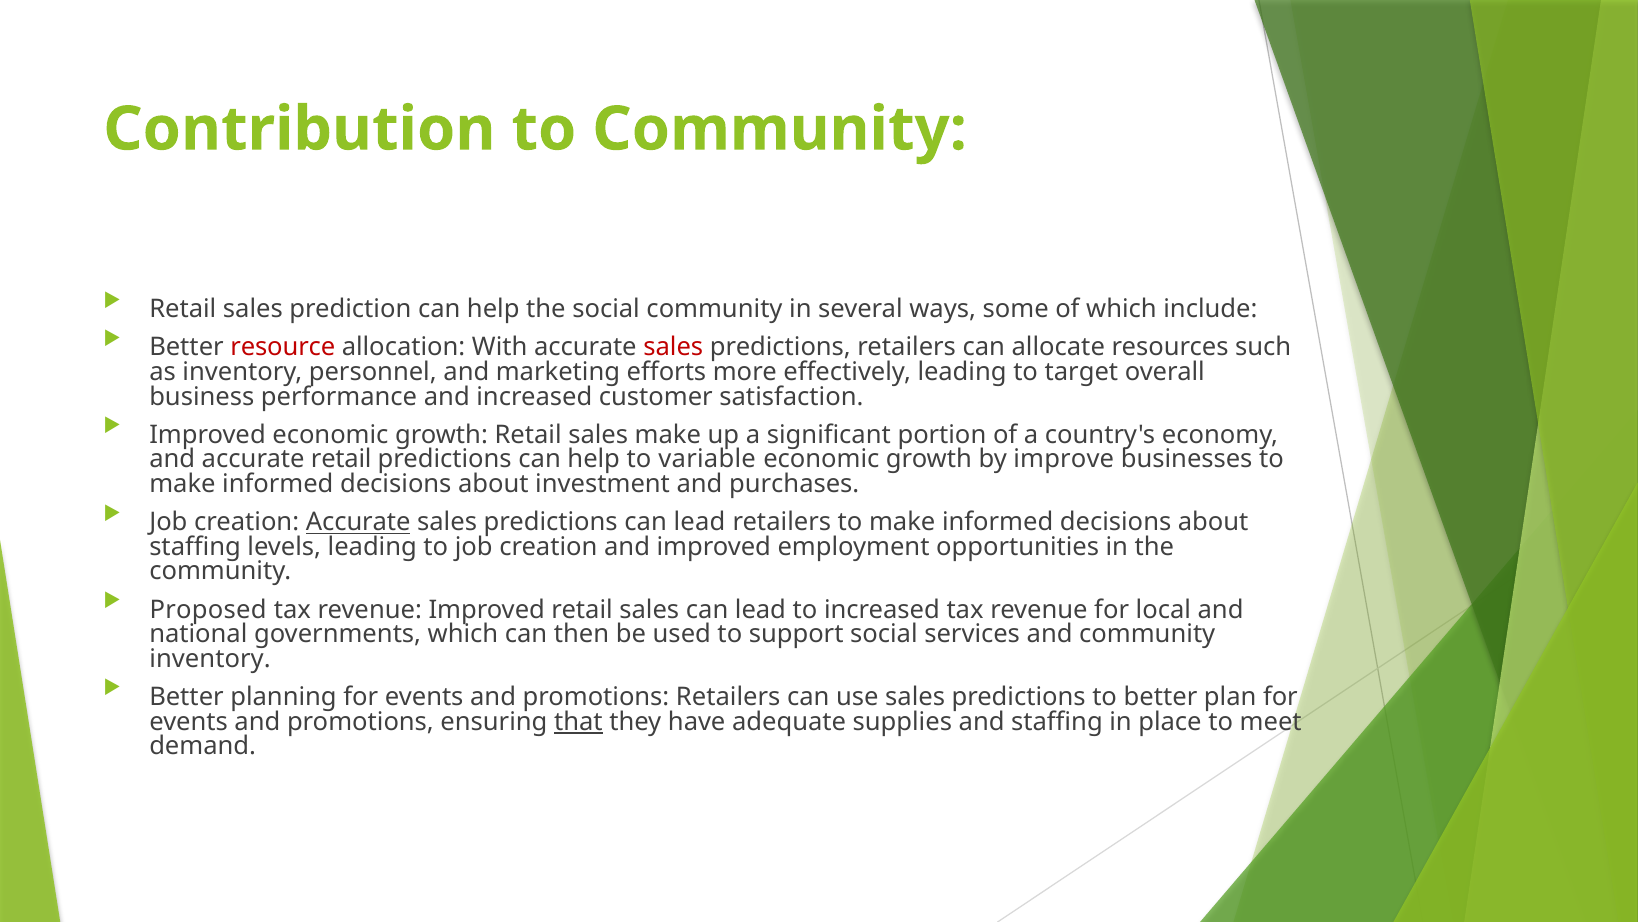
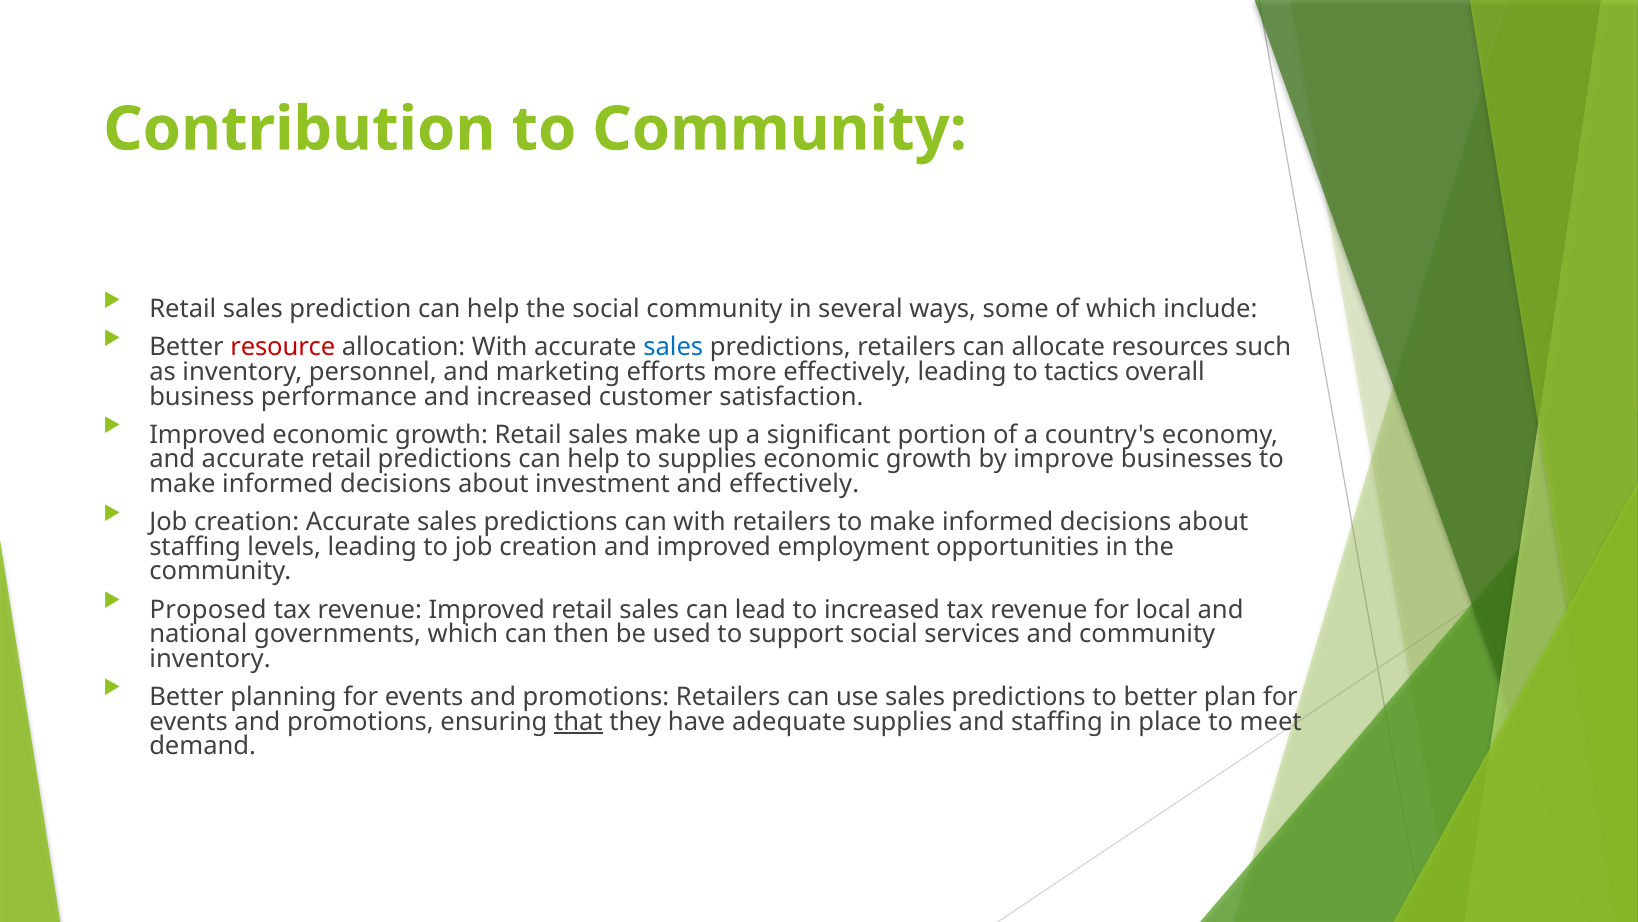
sales at (673, 347) colour: red -> blue
target: target -> tactics
to variable: variable -> supplies
and purchases: purchases -> effectively
Accurate at (358, 522) underline: present -> none
predictions can lead: lead -> with
